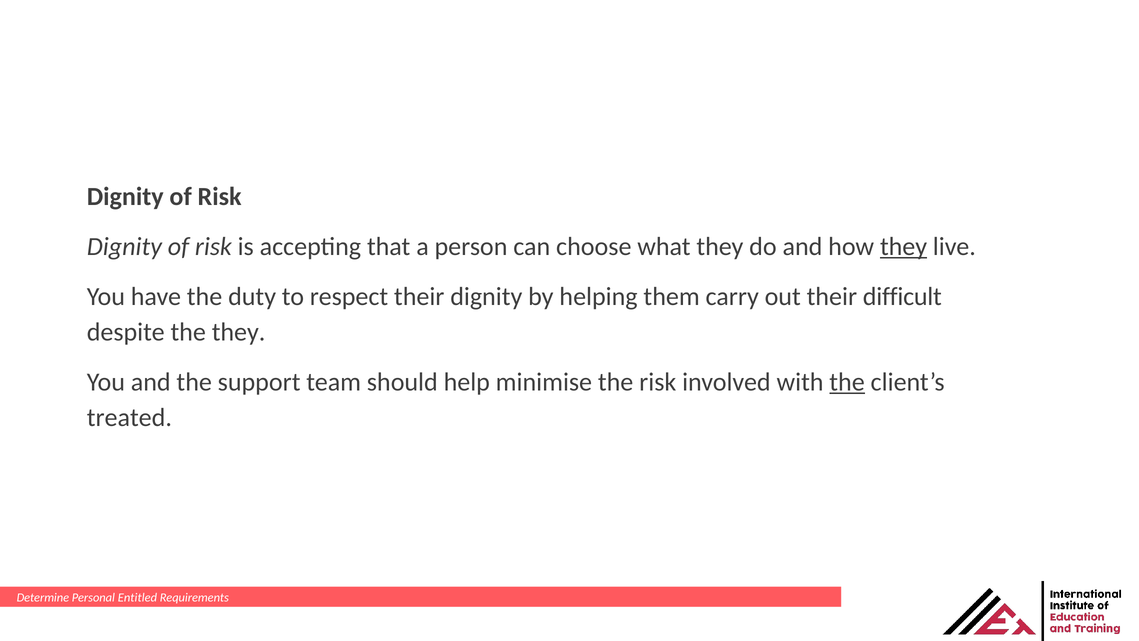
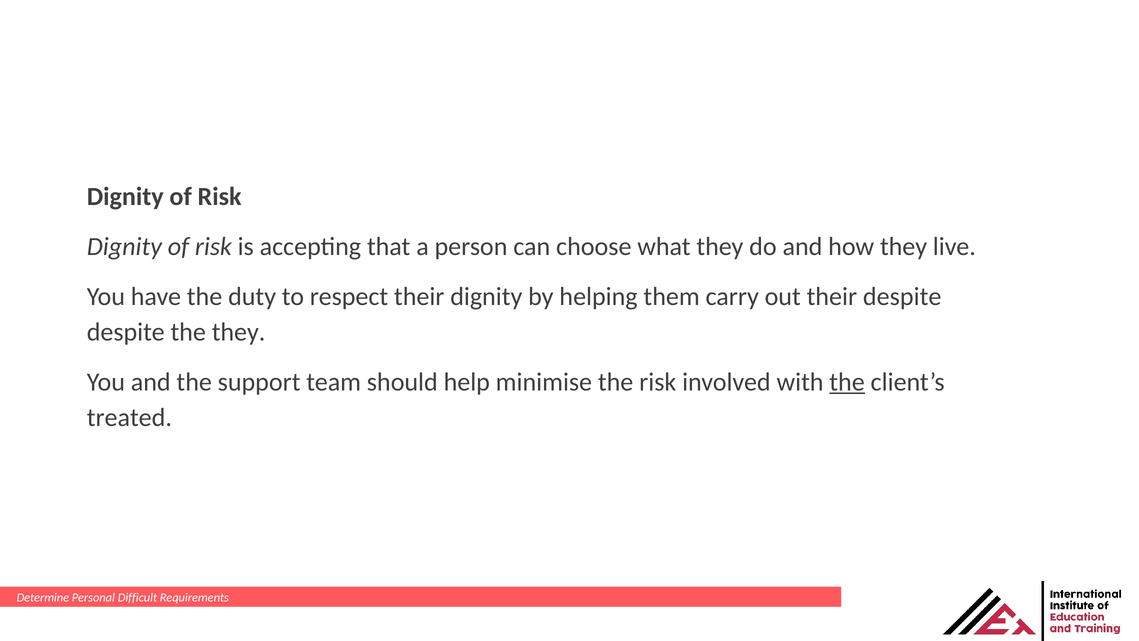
they at (904, 247) underline: present -> none
their difficult: difficult -> despite
Entitled: Entitled -> Difficult
